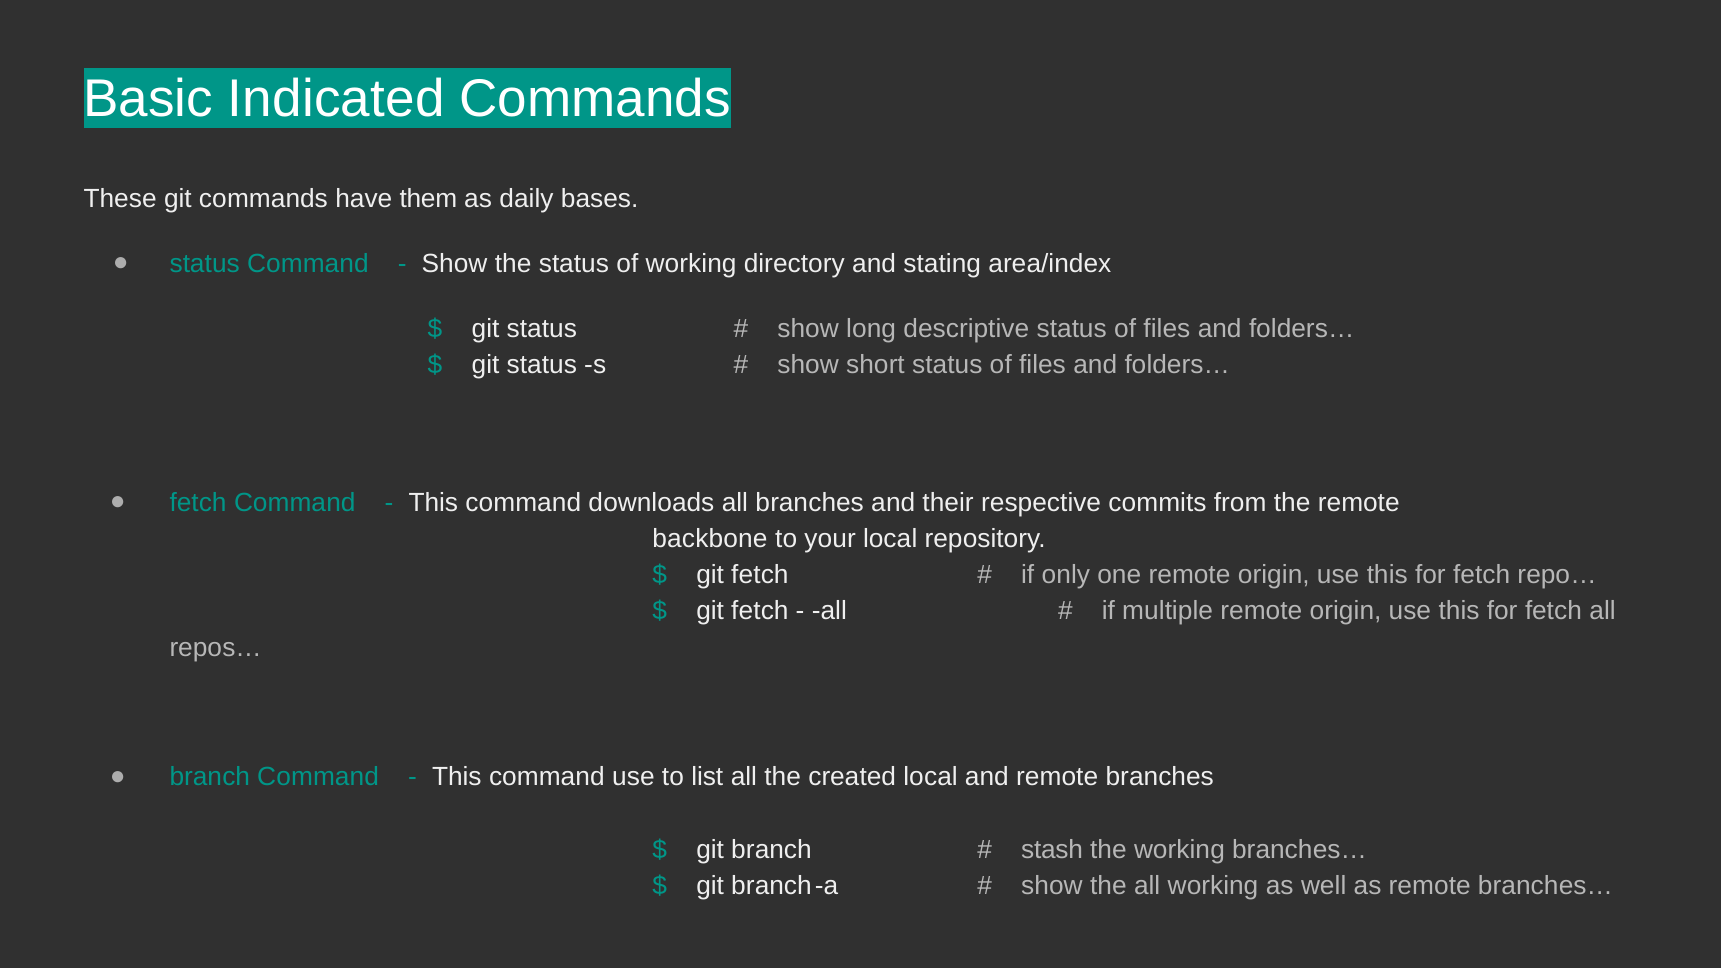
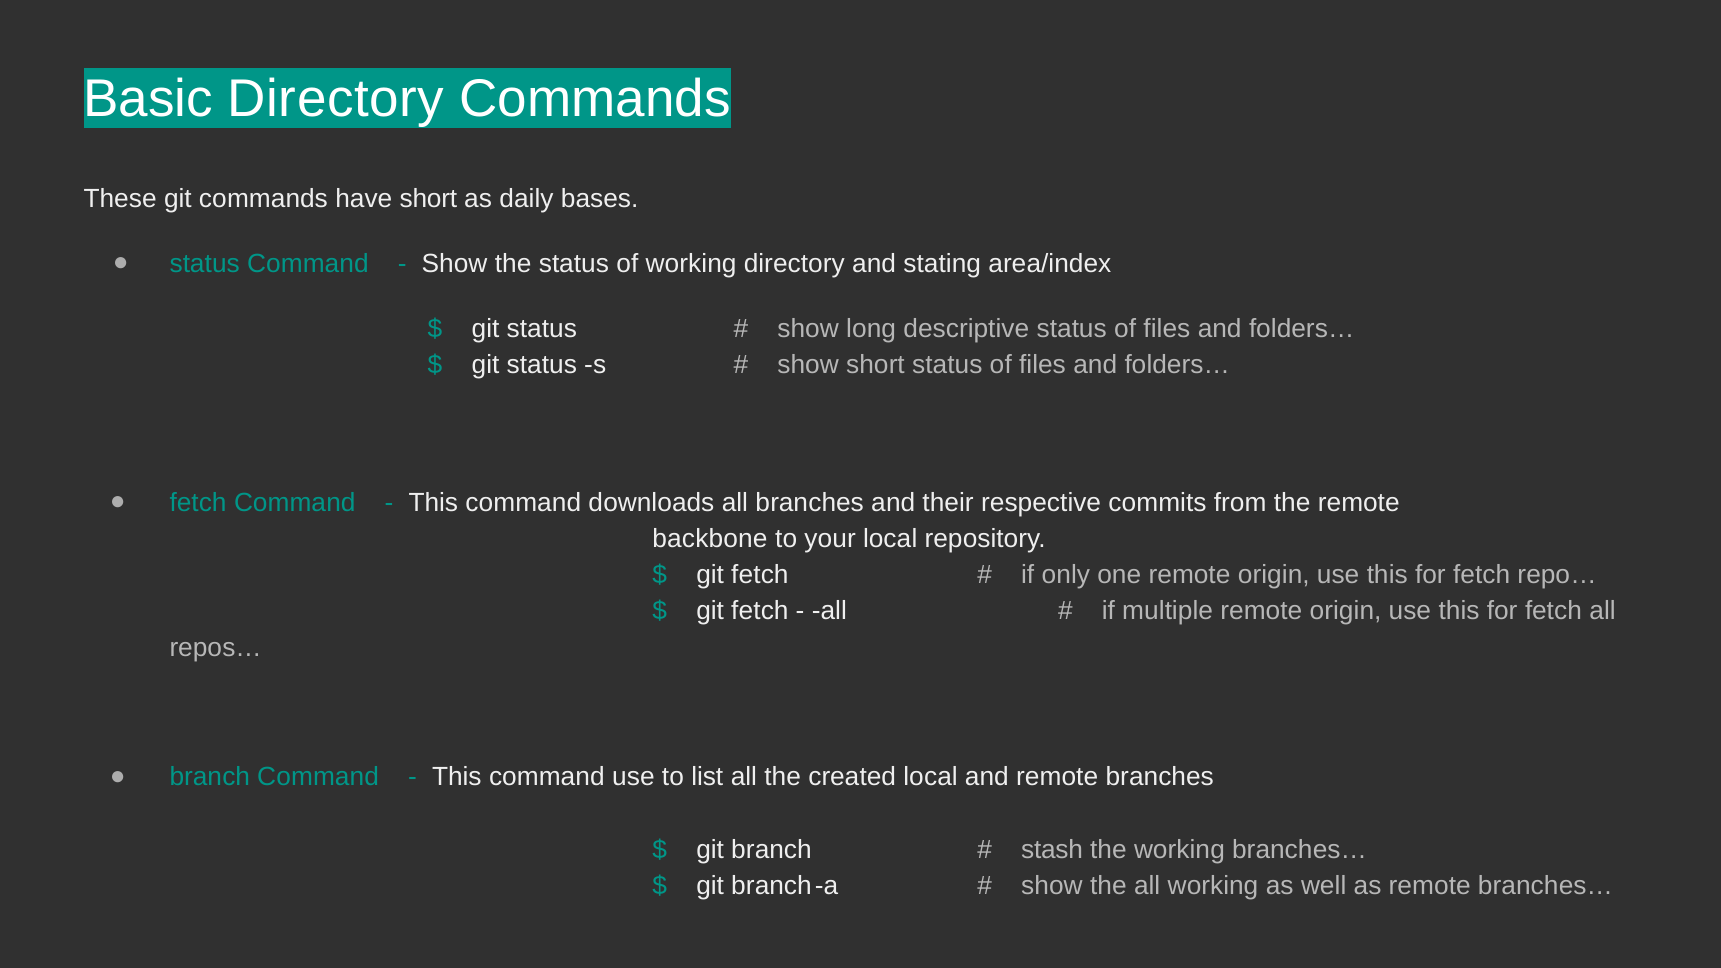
Basic Indicated: Indicated -> Directory
have them: them -> short
